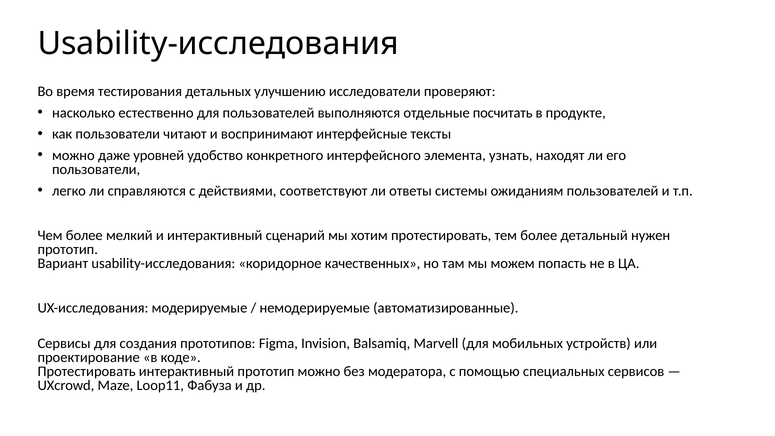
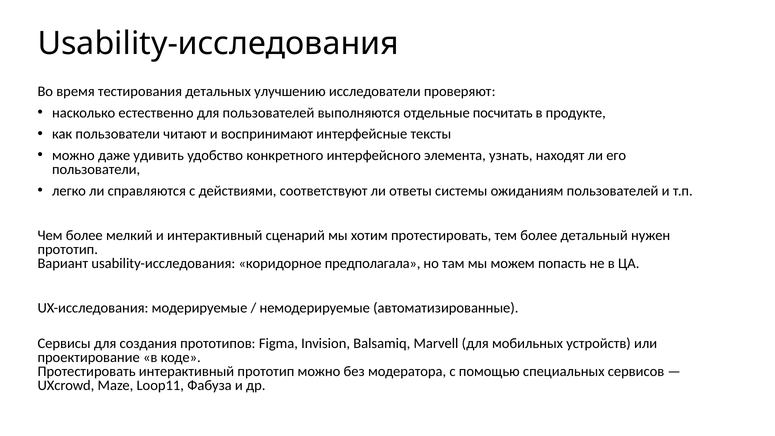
уровней: уровней -> удивить
качественных: качественных -> предполагала
